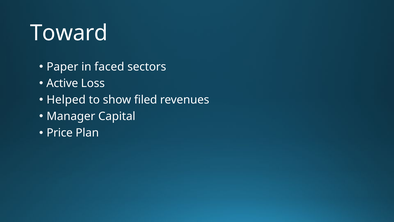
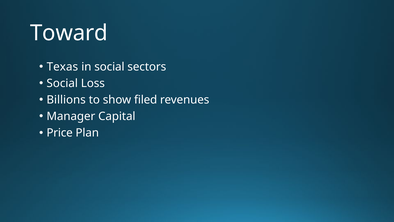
Paper: Paper -> Texas
in faced: faced -> social
Active at (62, 83): Active -> Social
Helped: Helped -> Billions
